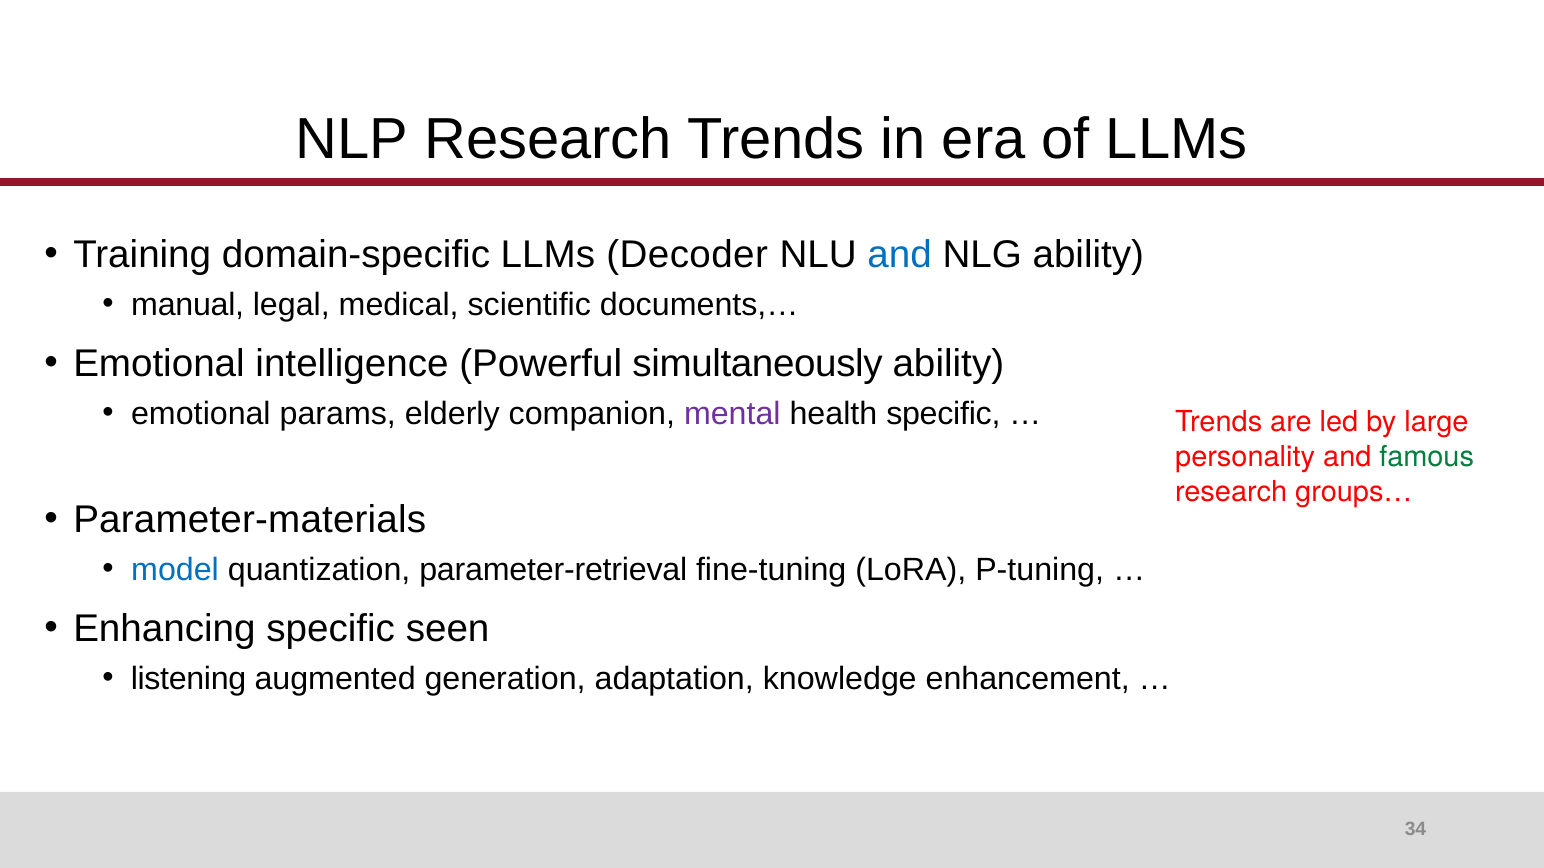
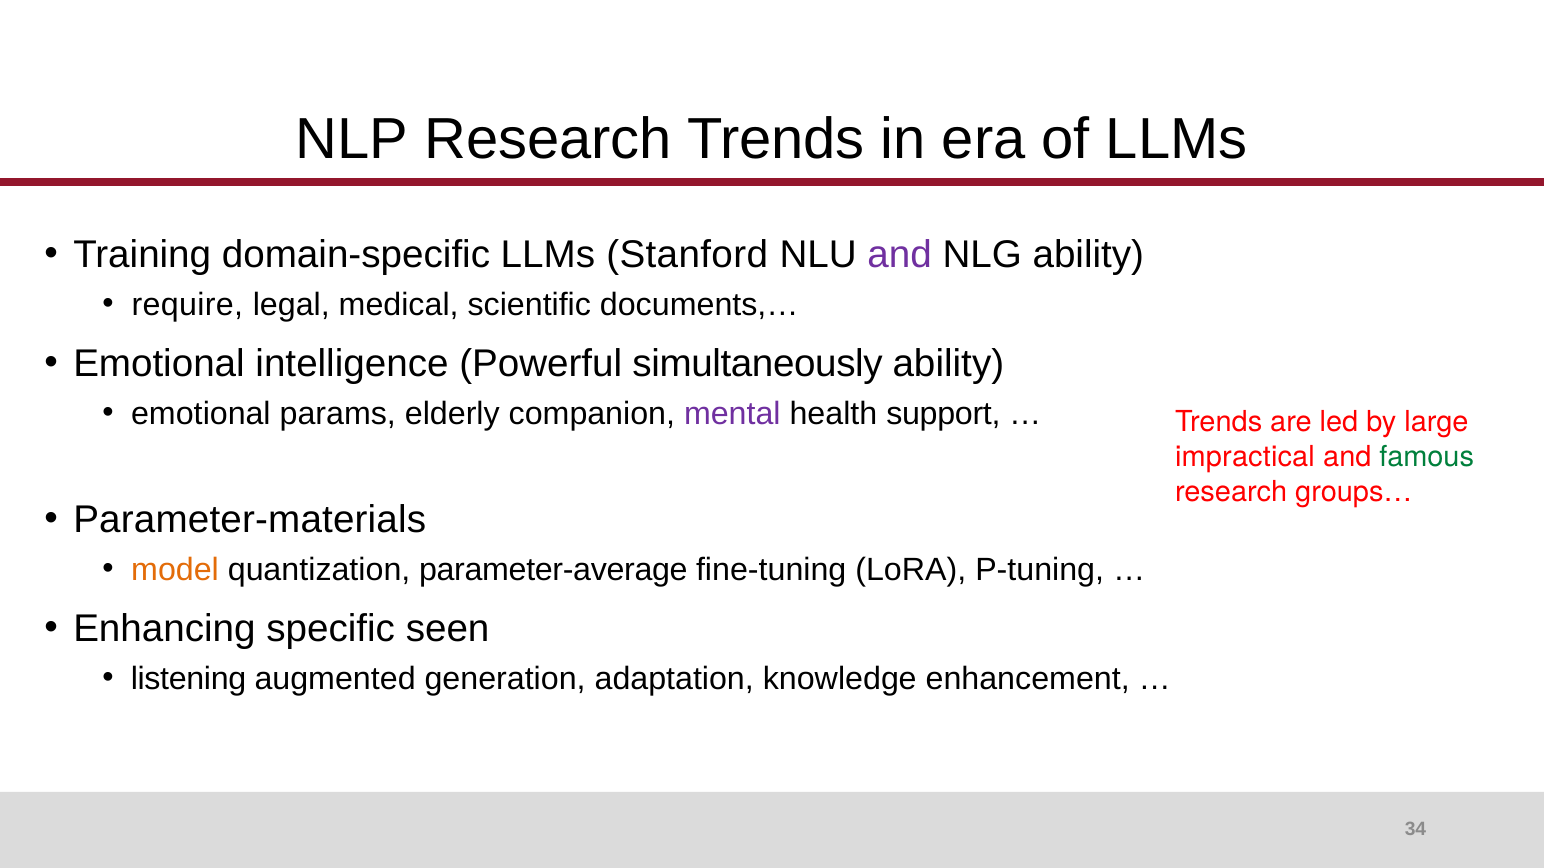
Decoder: Decoder -> Stanford
and at (900, 255) colour: blue -> purple
manual: manual -> require
health specific: specific -> support
personality: personality -> impractical
model colour: blue -> orange
parameter-retrieval: parameter-retrieval -> parameter-average
